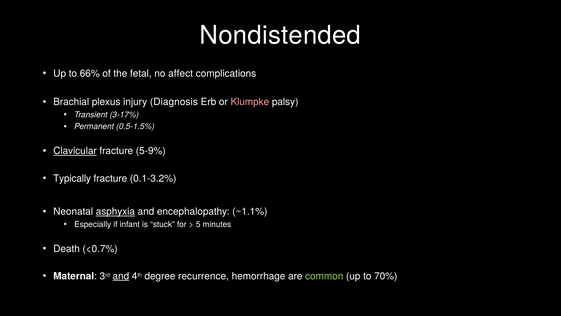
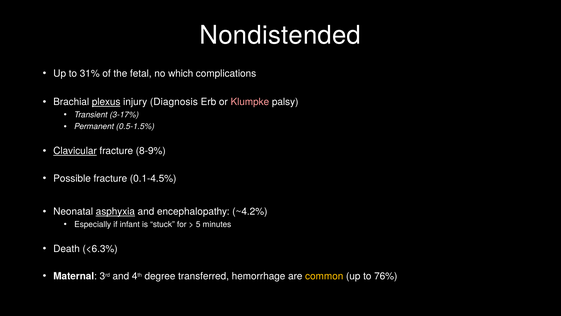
66%: 66% -> 31%
affect: affect -> which
plexus underline: none -> present
5-9%: 5-9% -> 8-9%
Typically: Typically -> Possible
0.1-3.2%: 0.1-3.2% -> 0.1-4.5%
~1.1%: ~1.1% -> ~4.2%
<0.7%: <0.7% -> <6.3%
and at (121, 276) underline: present -> none
recurrence: recurrence -> transferred
common colour: light green -> yellow
70%: 70% -> 76%
